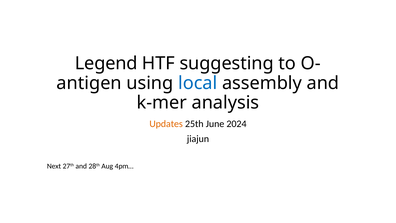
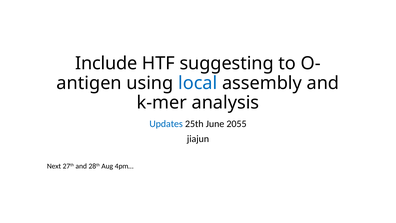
Legend: Legend -> Include
Updates colour: orange -> blue
2024: 2024 -> 2055
